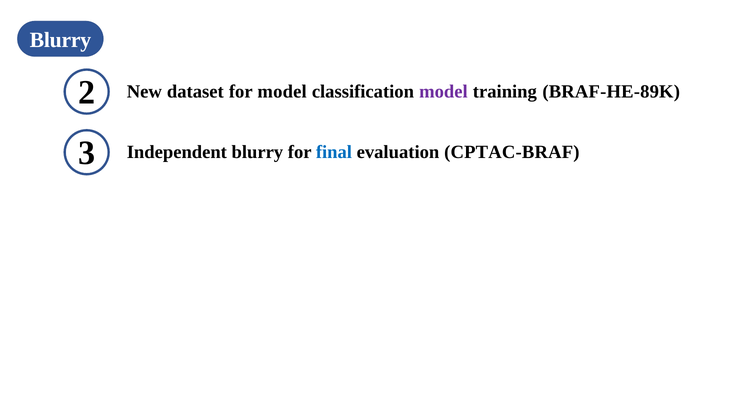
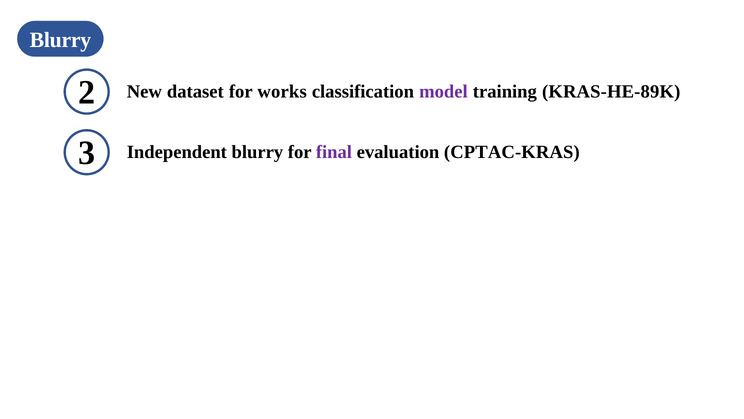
for model: model -> works
BRAF-HE-89K: BRAF-HE-89K -> KRAS-HE-89K
final colour: blue -> purple
CPTAC-BRAF: CPTAC-BRAF -> CPTAC-KRAS
